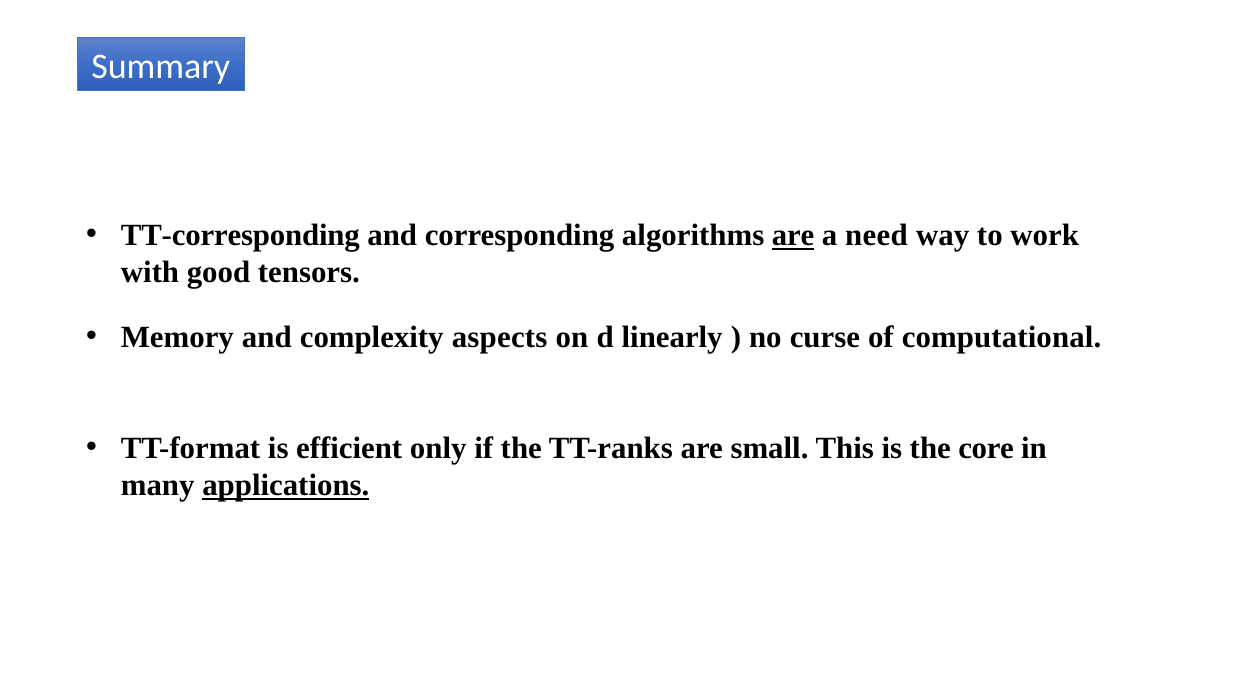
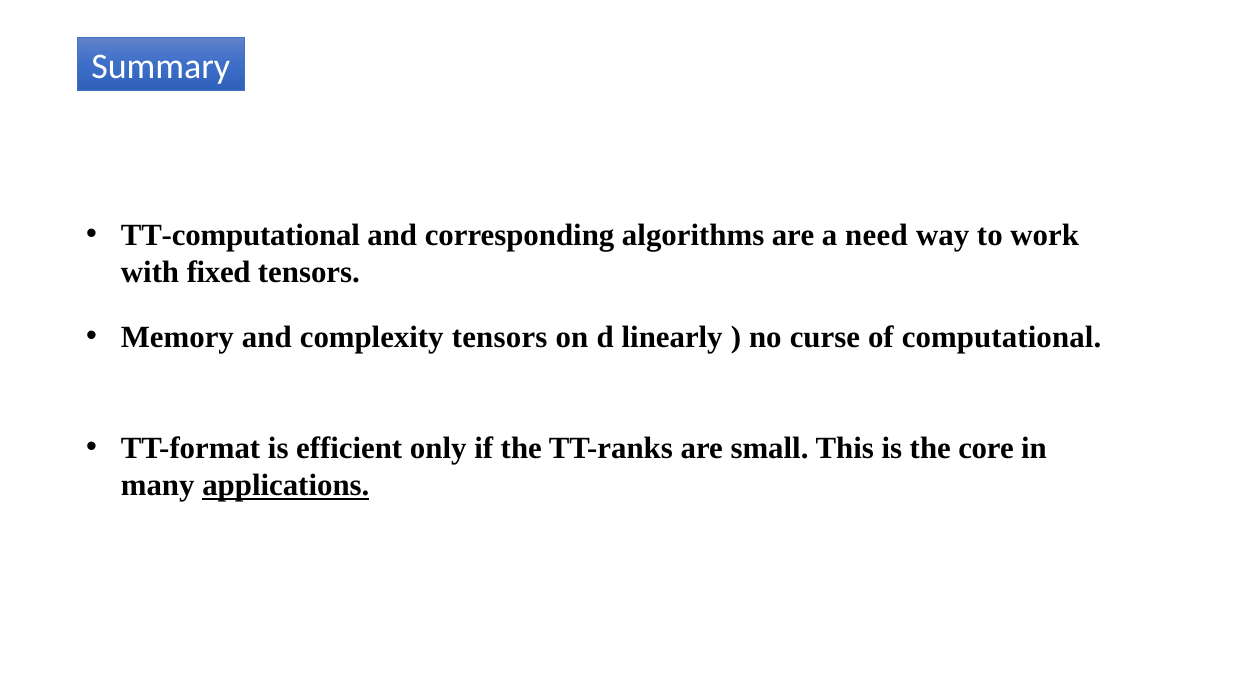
TT-corresponding: TT-corresponding -> TT-computational
are at (793, 236) underline: present -> none
good: good -> fixed
complexity aspects: aspects -> tensors
